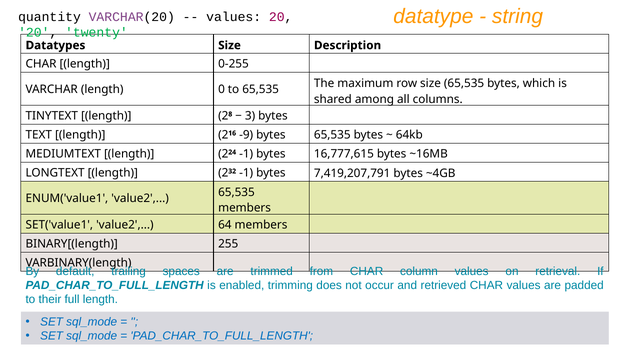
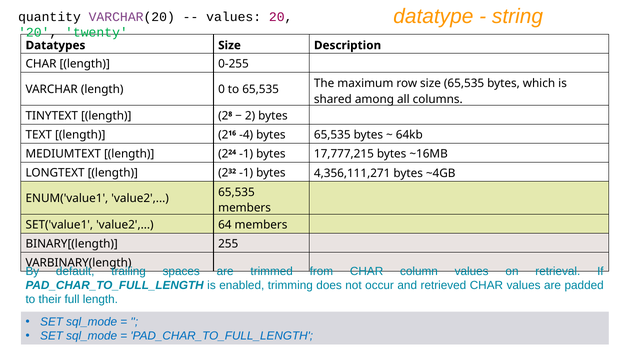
3: 3 -> 2
-9: -9 -> -4
16,777,615: 16,777,615 -> 17,777,215
7,419,207,791: 7,419,207,791 -> 4,356,111,271
